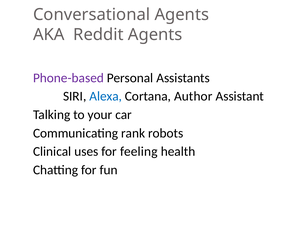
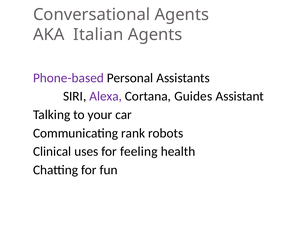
Reddit: Reddit -> Italian
Alexa colour: blue -> purple
Author: Author -> Guides
